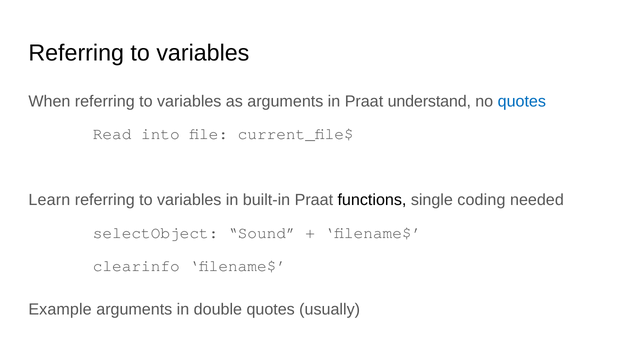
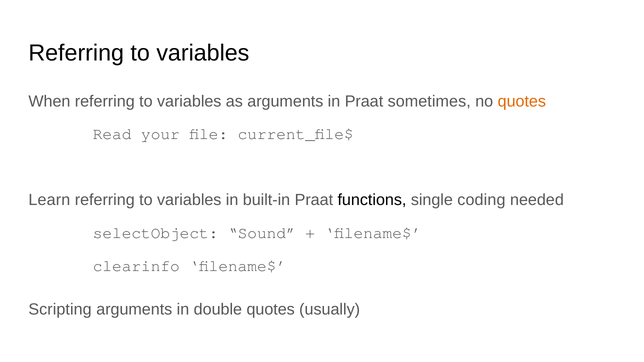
understand: understand -> sometimes
quotes at (522, 101) colour: blue -> orange
into: into -> your
Example: Example -> Scripting
